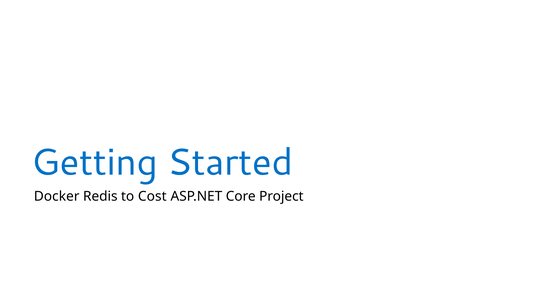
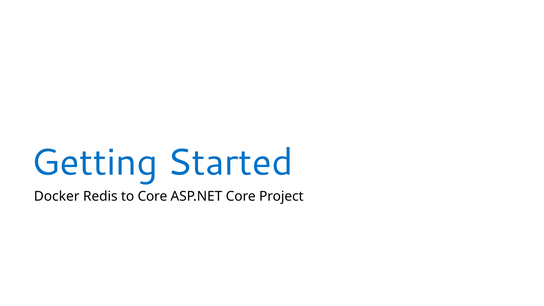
to Cost: Cost -> Core
